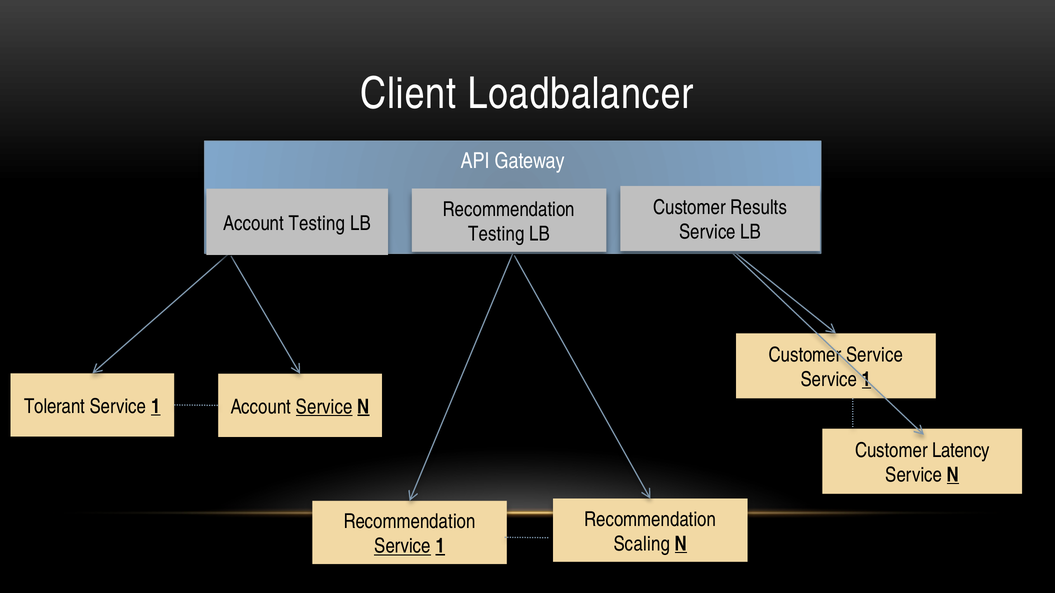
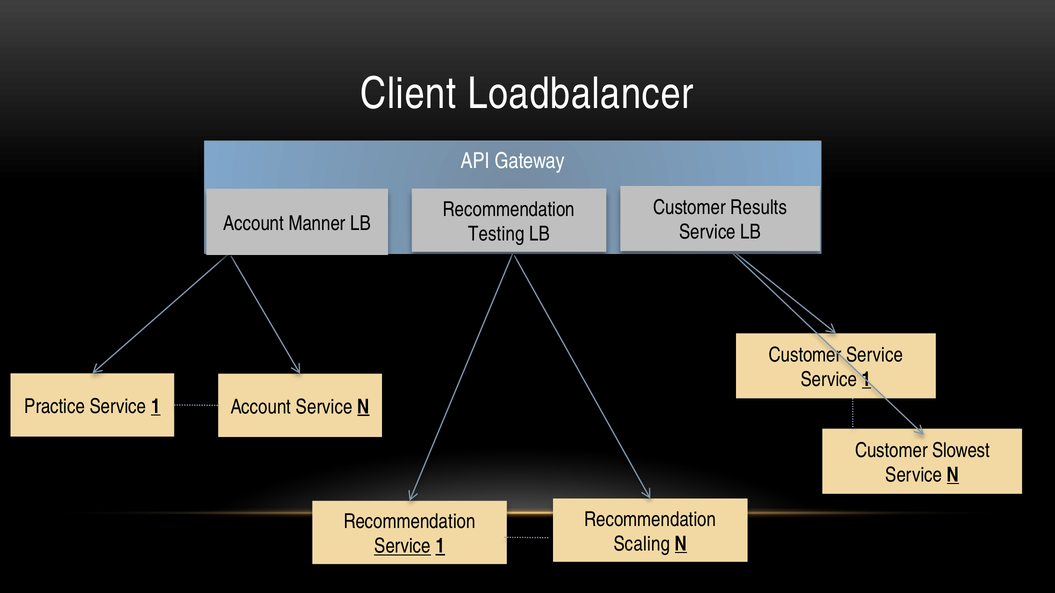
Account Testing: Testing -> Manner
Tolerant: Tolerant -> Practice
Service at (324, 407) underline: present -> none
Latency: Latency -> Slowest
